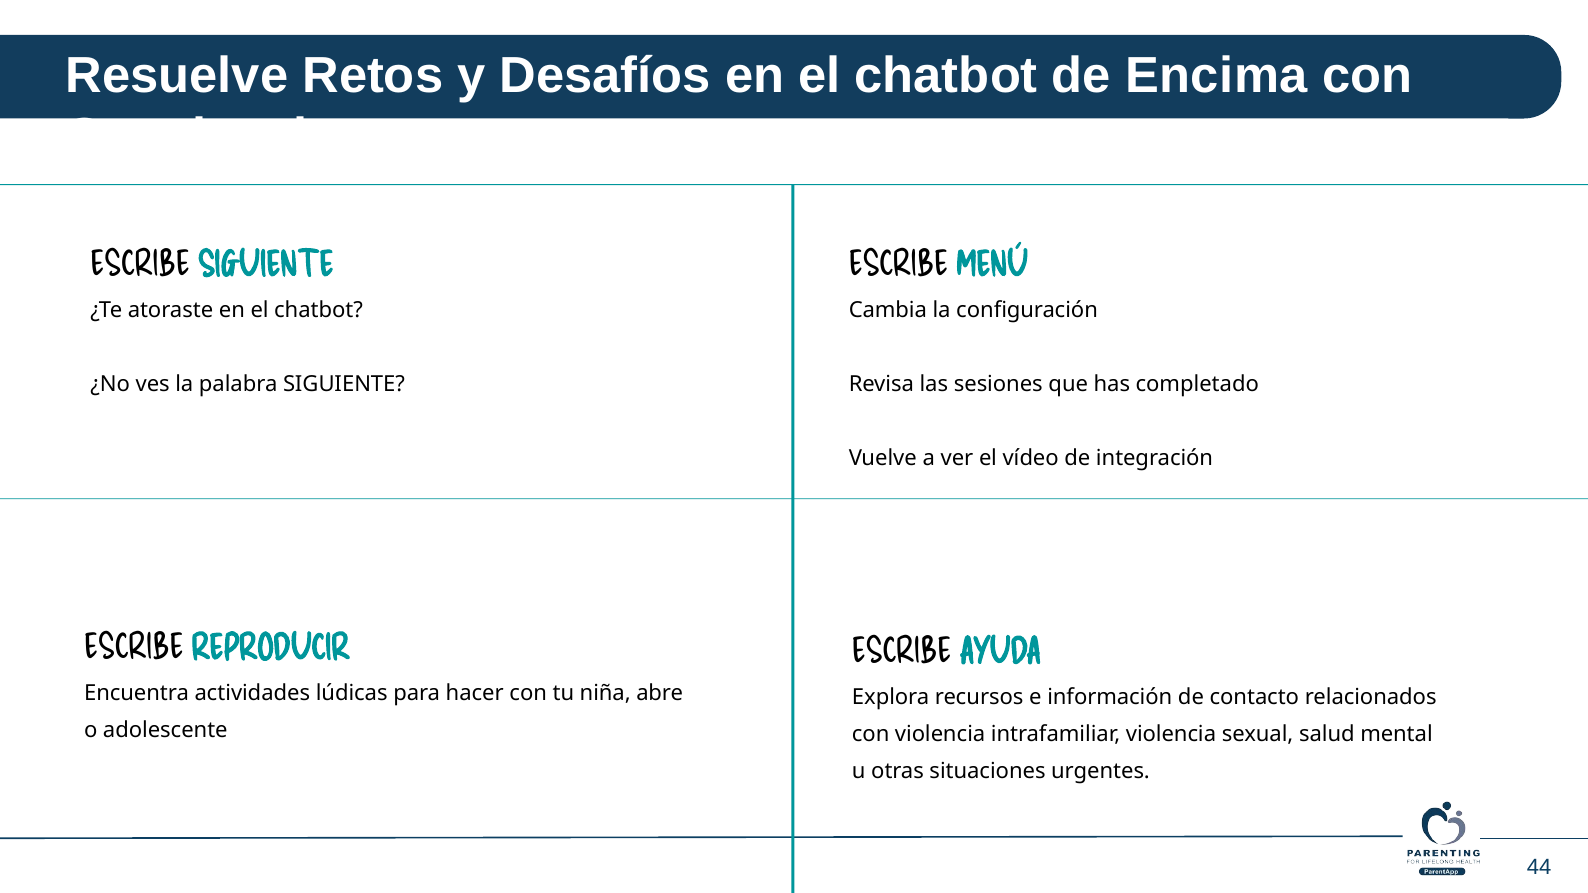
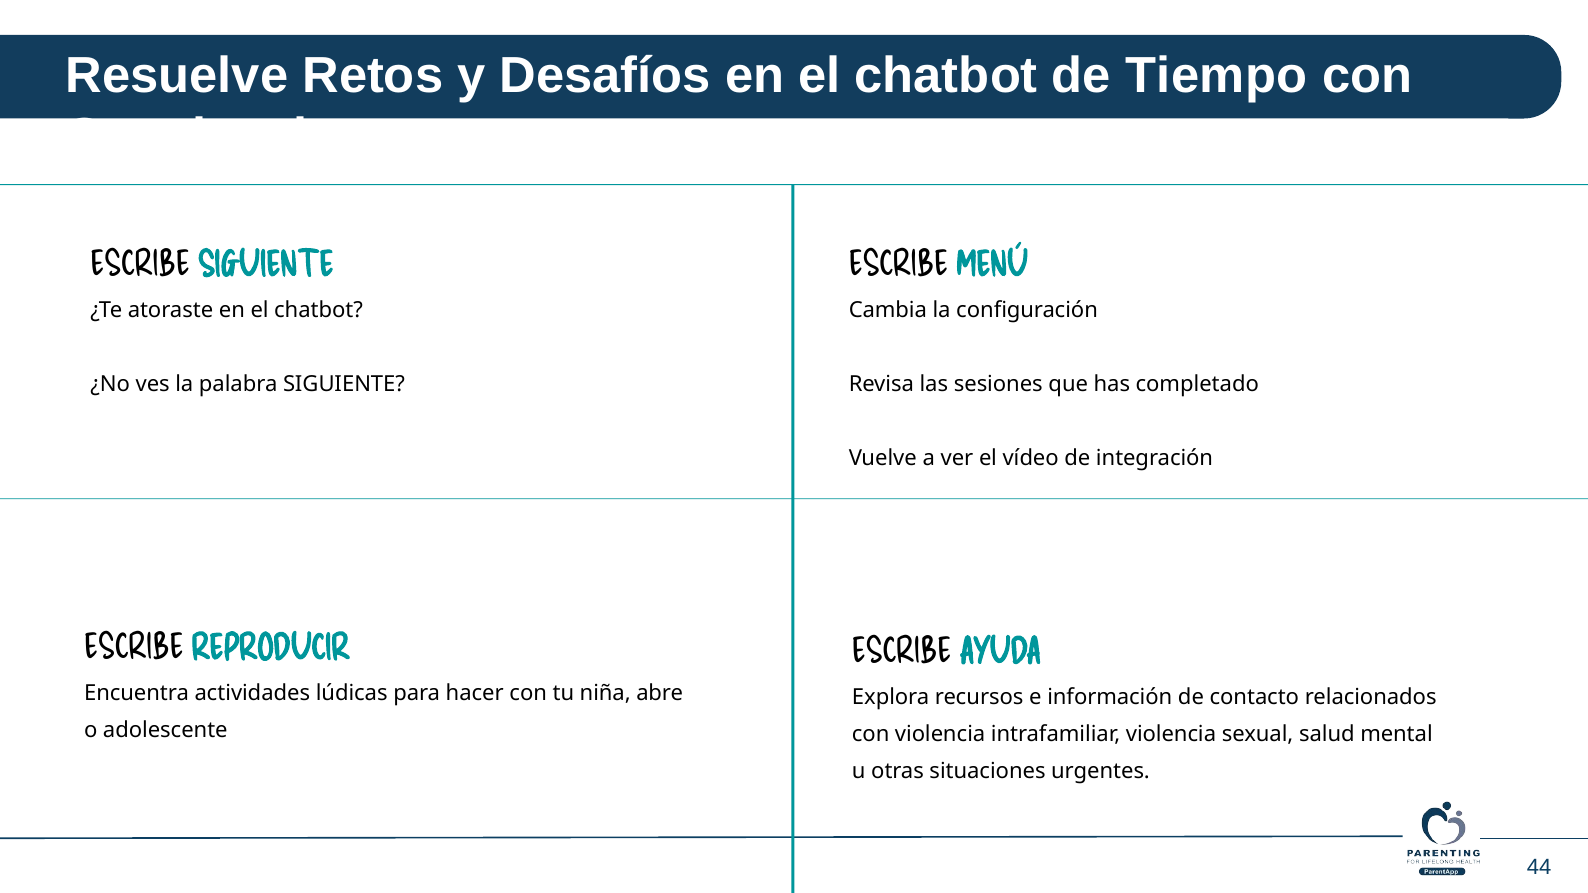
Encima: Encima -> Tiempo
